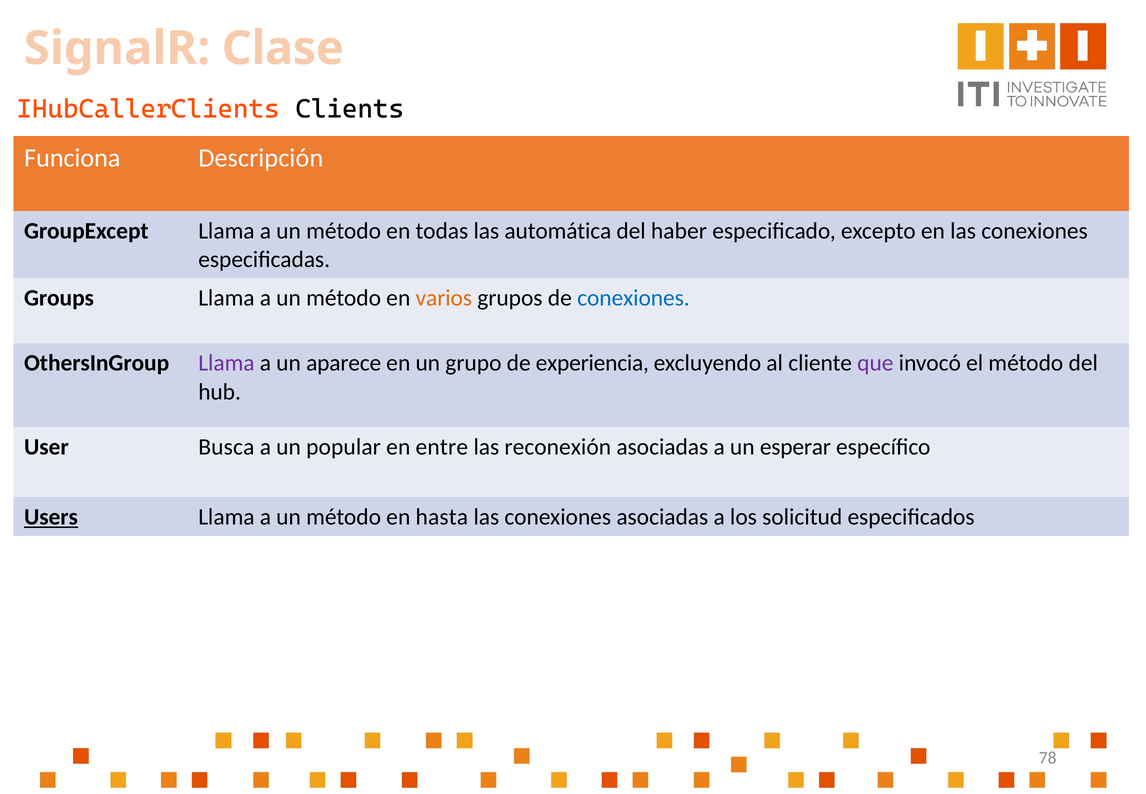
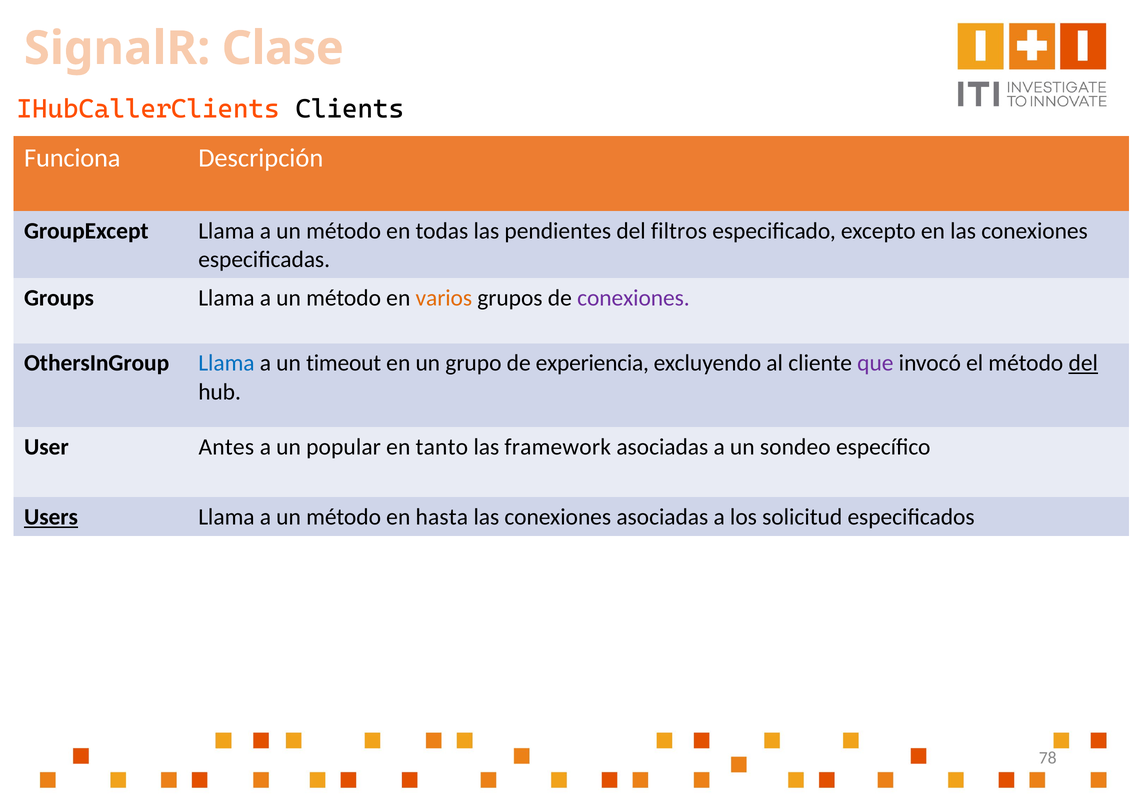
automática: automática -> pendientes
haber: haber -> filtros
conexiones at (633, 298) colour: blue -> purple
Llama at (226, 363) colour: purple -> blue
aparece: aparece -> timeout
del at (1083, 363) underline: none -> present
Busca: Busca -> Antes
entre: entre -> tanto
reconexión: reconexión -> framework
esperar: esperar -> sondeo
